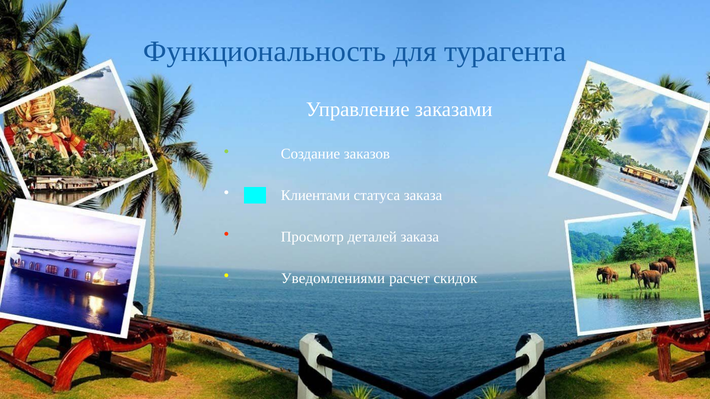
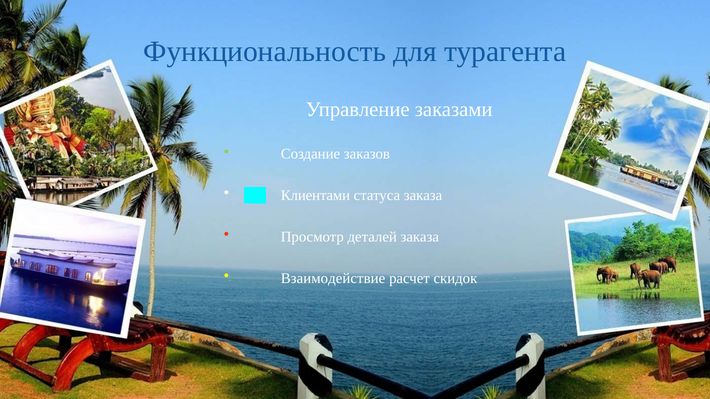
Уведомлениями: Уведомлениями -> Взаимодействие
